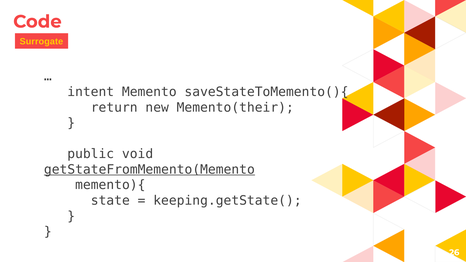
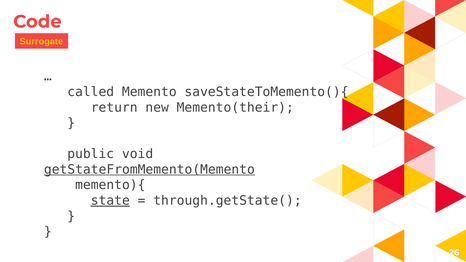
intent: intent -> called
state underline: none -> present
keeping.getState(: keeping.getState( -> through.getState(
